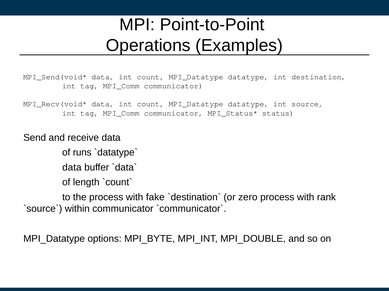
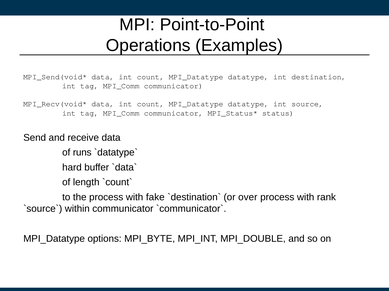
data at (72, 168): data -> hard
zero: zero -> over
